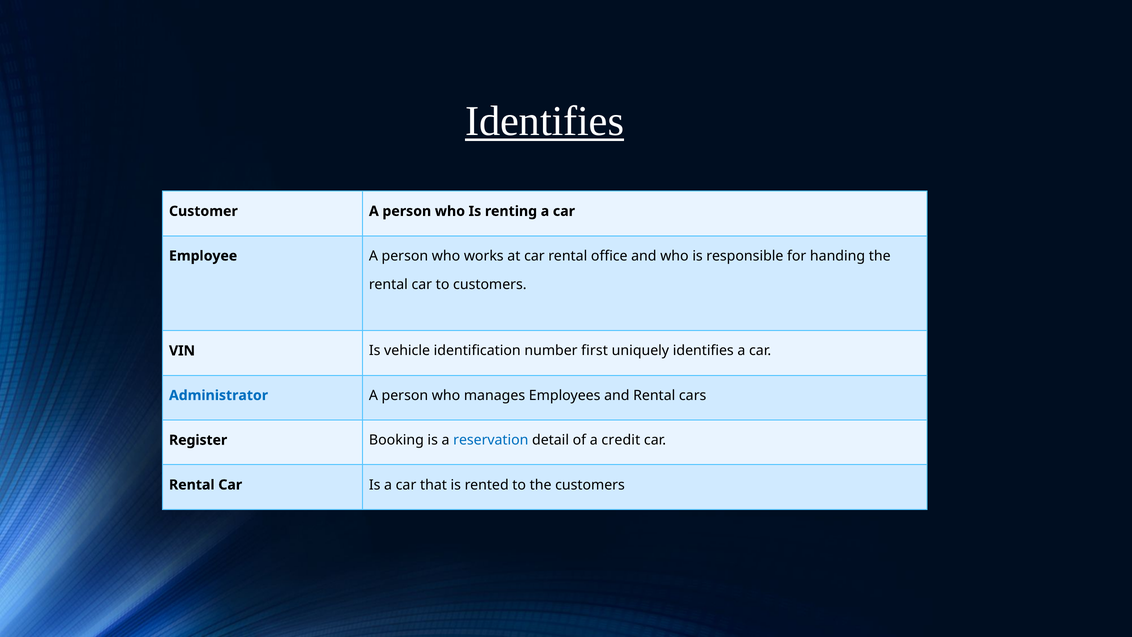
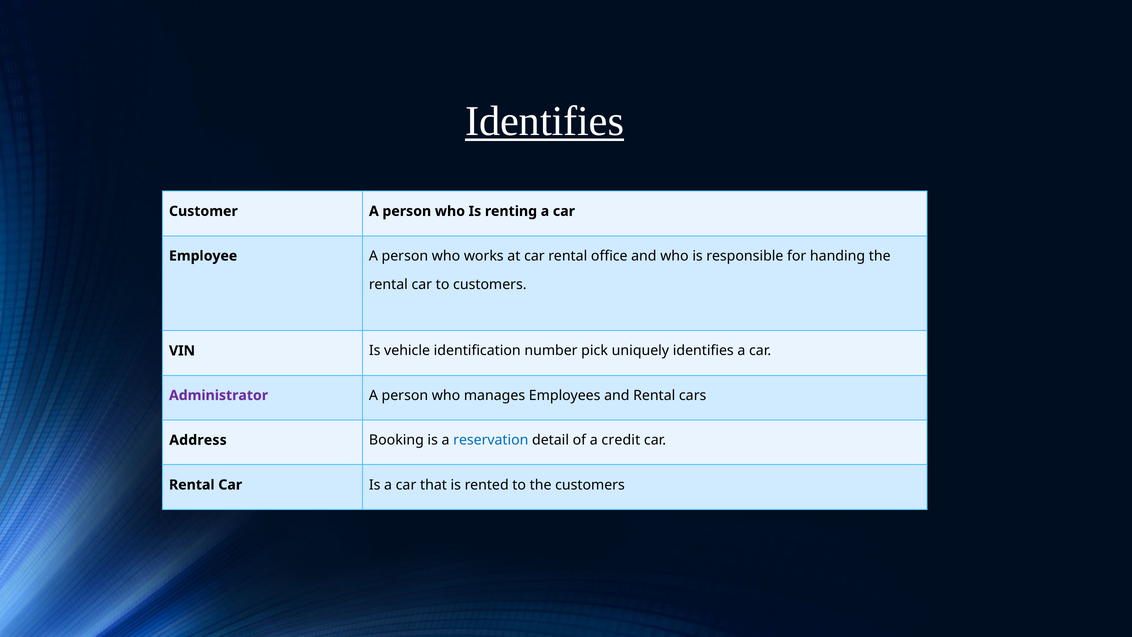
first: first -> pick
Administrator colour: blue -> purple
Register: Register -> Address
